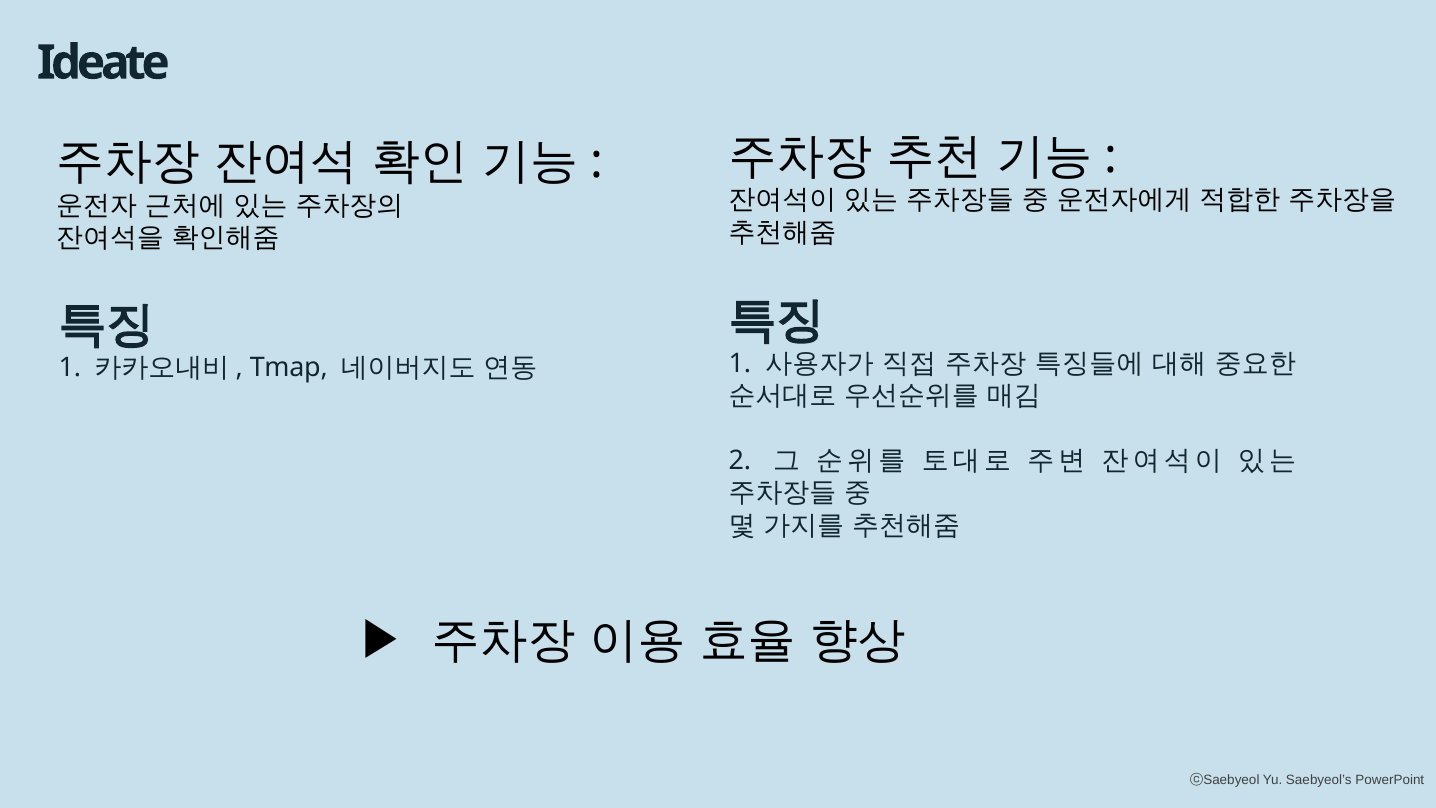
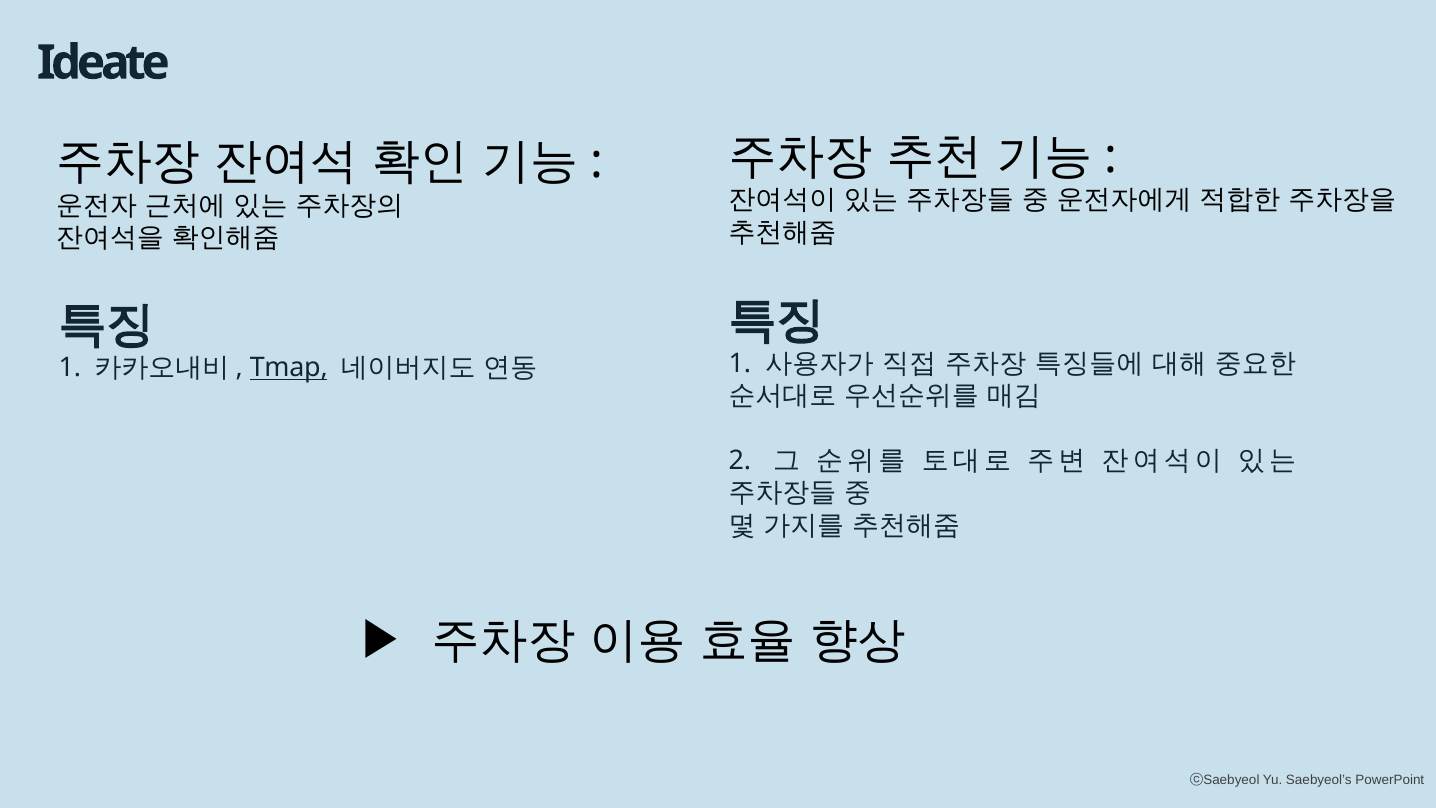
Tmap underline: none -> present
